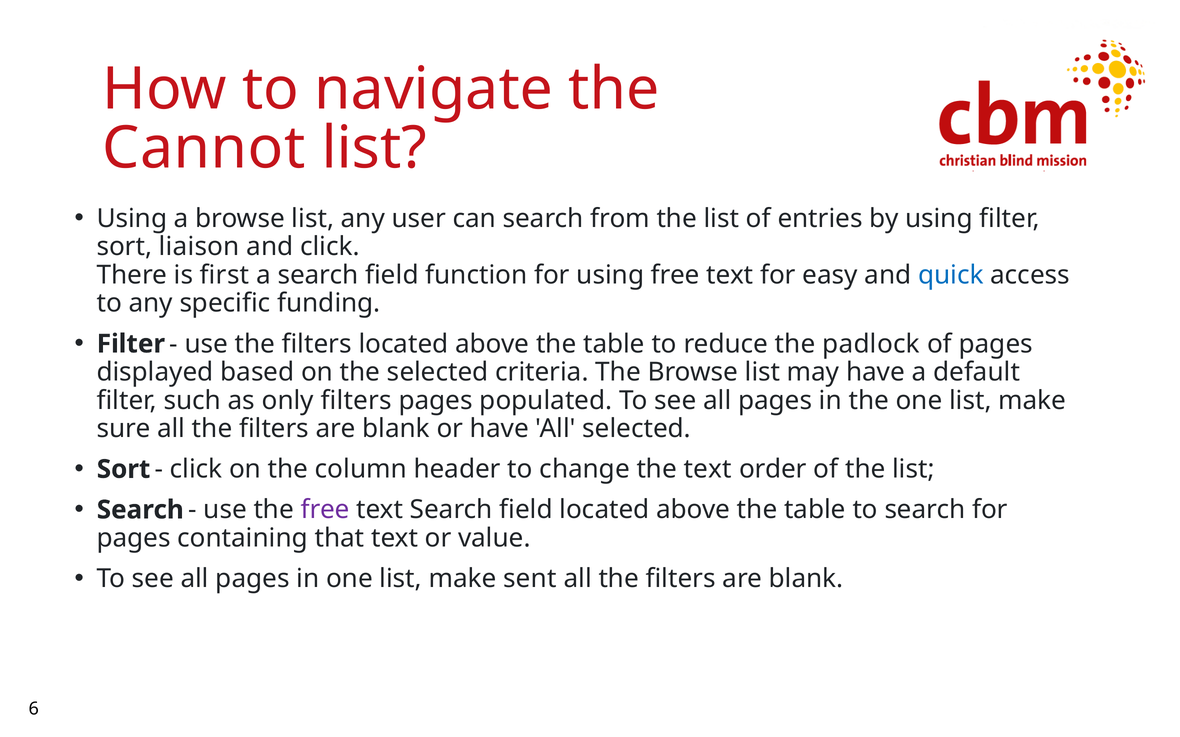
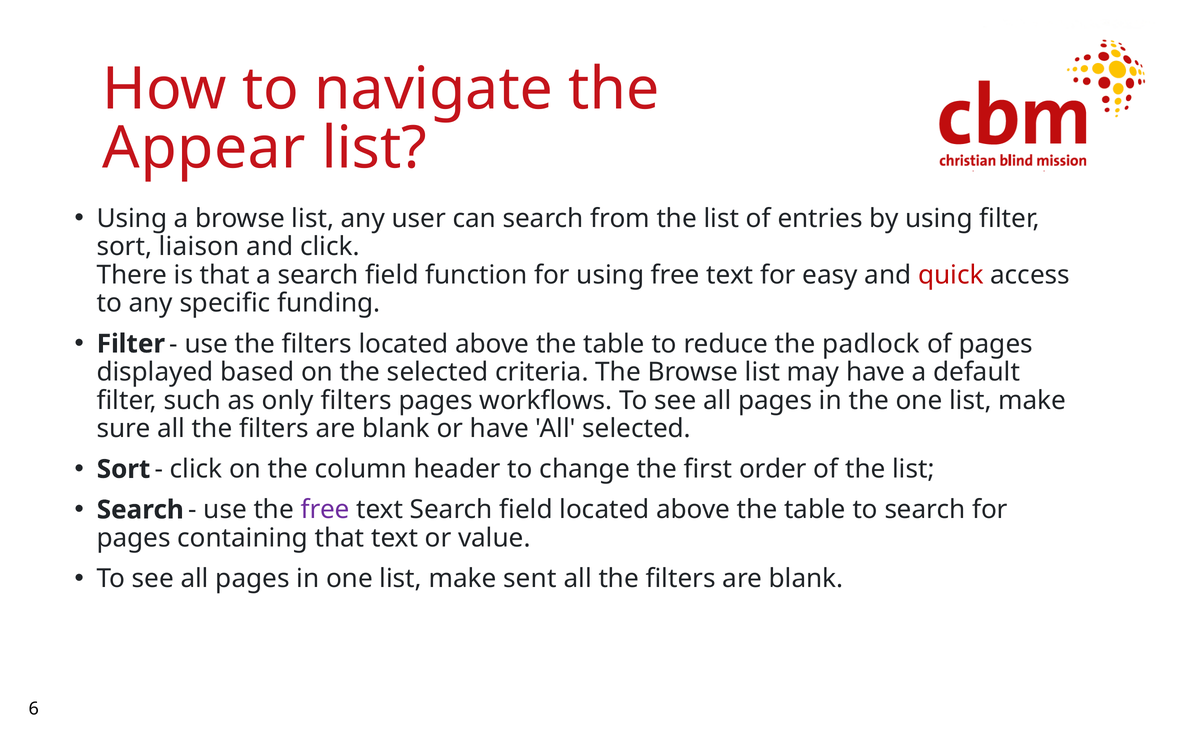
Cannot: Cannot -> Appear
is first: first -> that
quick colour: blue -> red
populated: populated -> workflows
the text: text -> first
